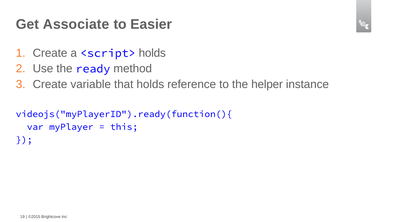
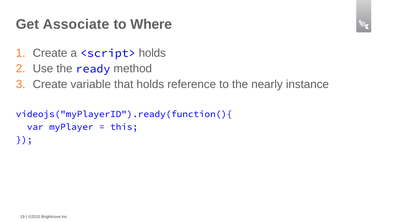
Easier: Easier -> Where
helper: helper -> nearly
